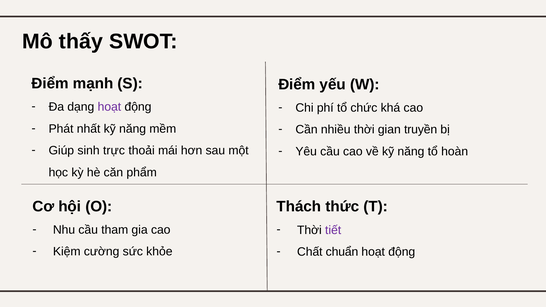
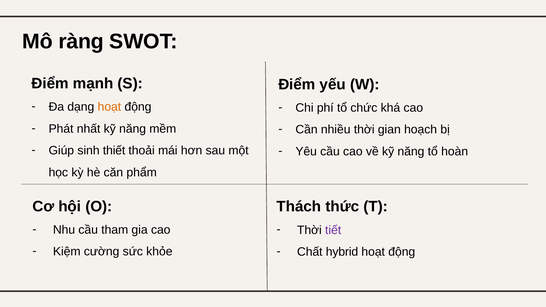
thấy: thấy -> ràng
hoạt at (109, 107) colour: purple -> orange
truyền: truyền -> hoạch
trực: trực -> thiết
chuẩn: chuẩn -> hybrid
